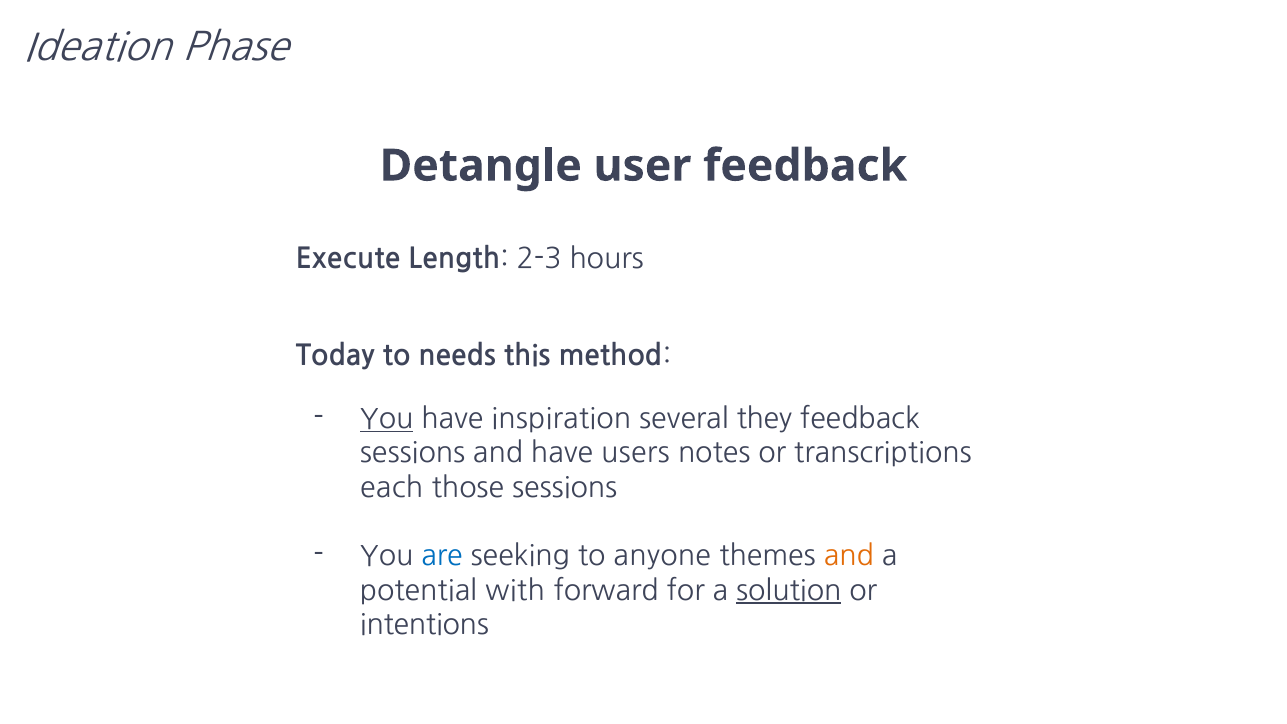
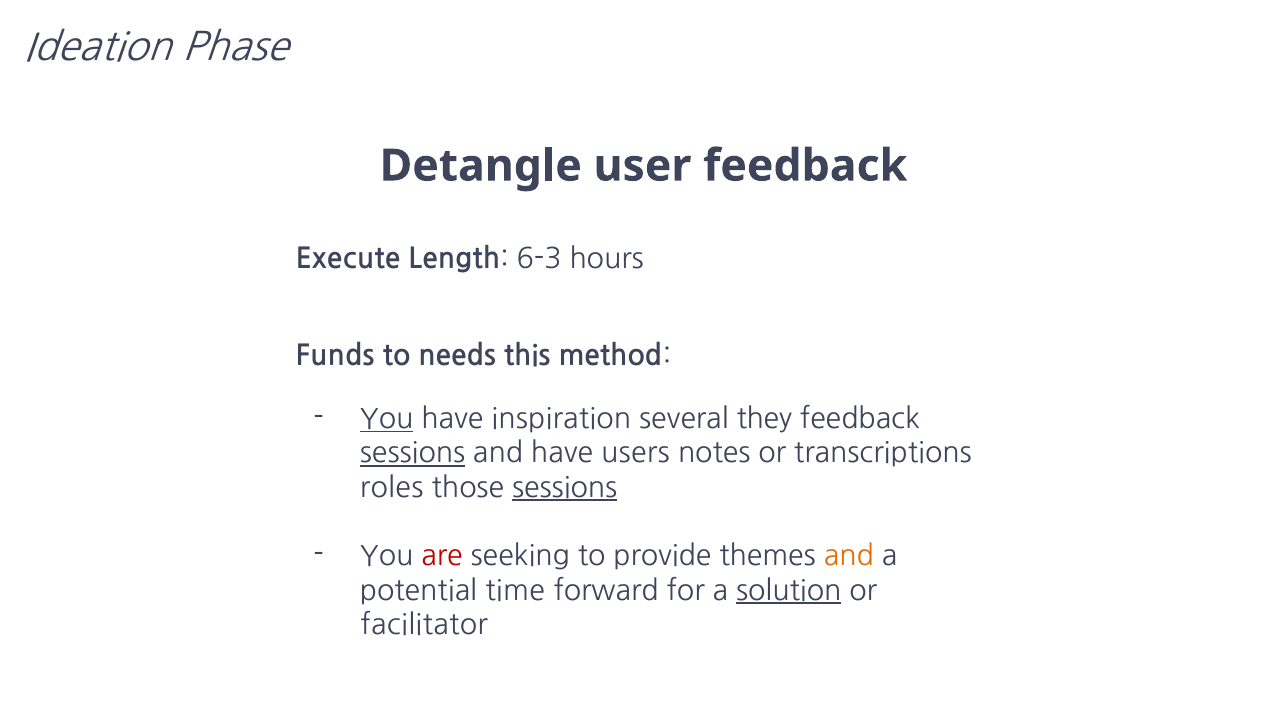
2-3: 2-3 -> 6-3
Today: Today -> Funds
sessions at (413, 453) underline: none -> present
each: each -> roles
sessions at (565, 488) underline: none -> present
are colour: blue -> red
anyone: anyone -> provide
with: with -> time
intentions: intentions -> facilitator
